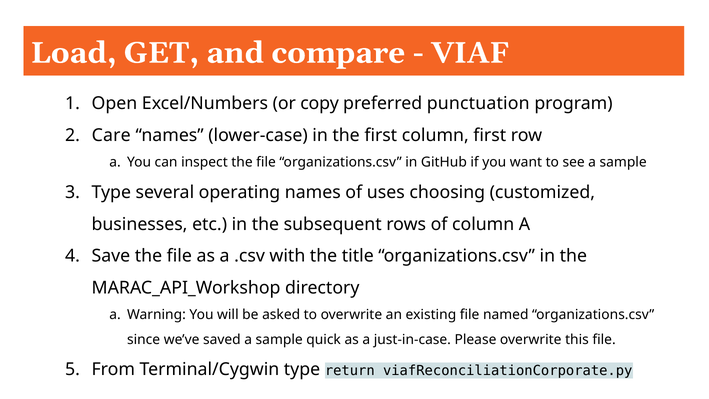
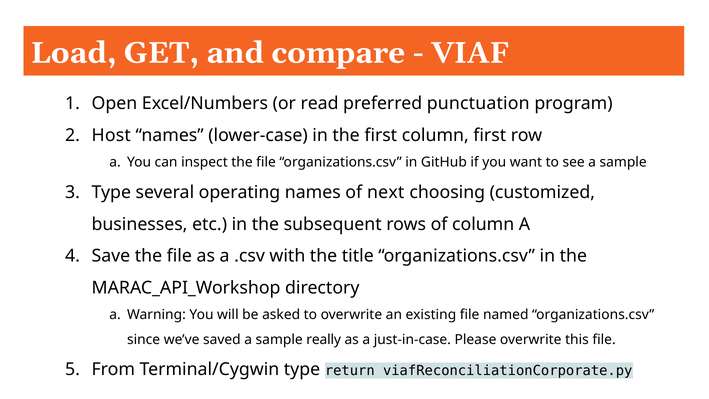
copy: copy -> read
Care: Care -> Host
uses: uses -> next
quick: quick -> really
